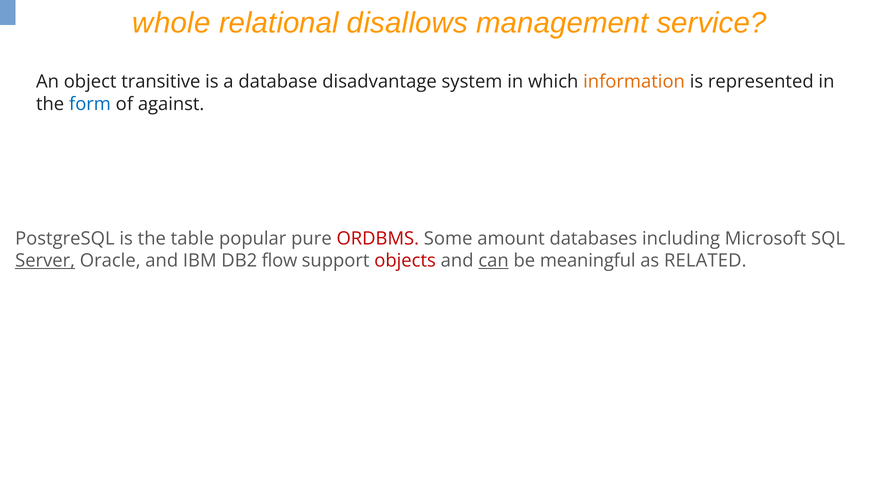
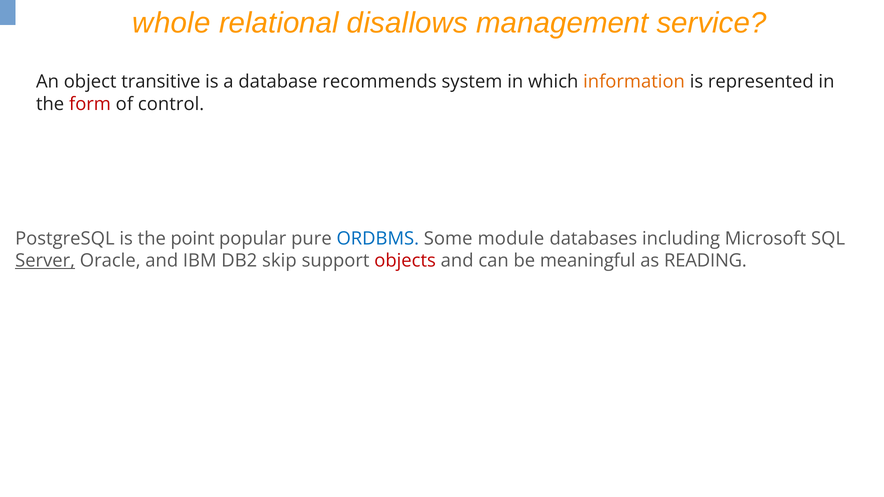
disadvantage: disadvantage -> recommends
form colour: blue -> red
against: against -> control
table: table -> point
ORDBMS colour: red -> blue
amount: amount -> module
flow: flow -> skip
can underline: present -> none
RELATED: RELATED -> READING
